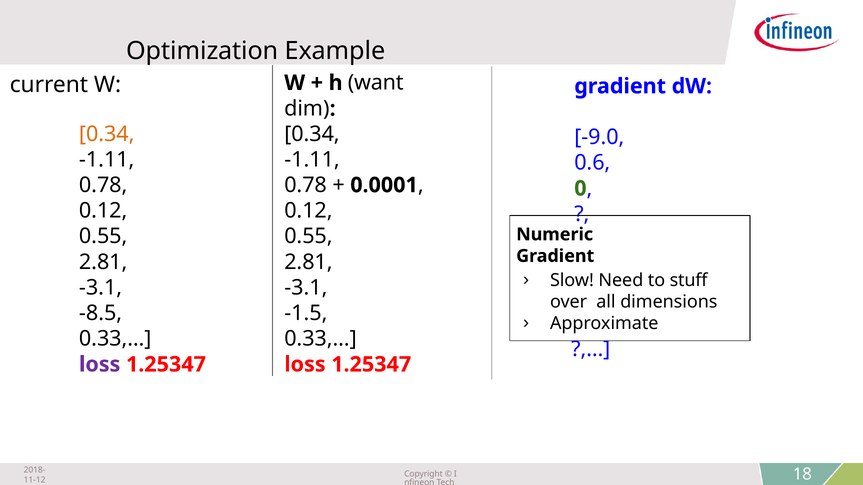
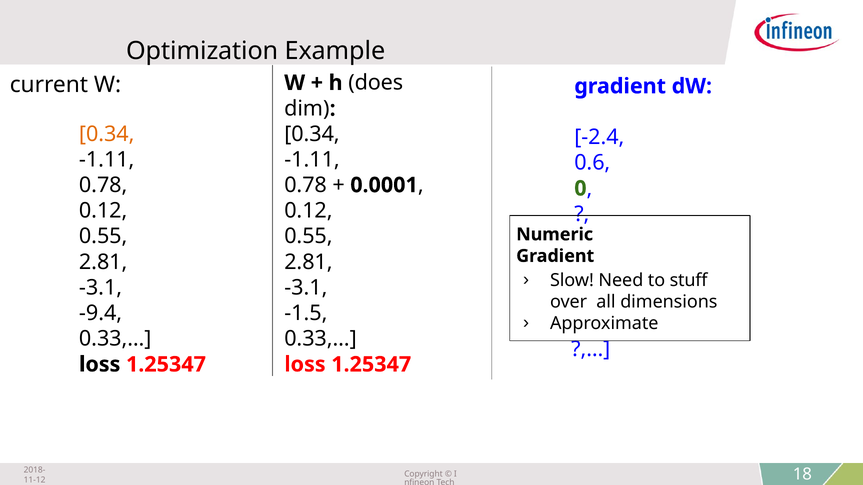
want: want -> does
-9.0: -9.0 -> -2.4
-8.5: -8.5 -> -9.4
loss at (100, 365) colour: purple -> black
